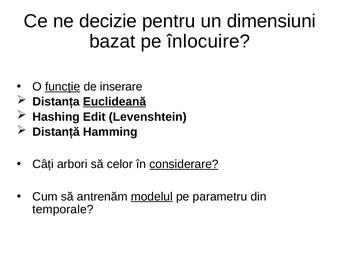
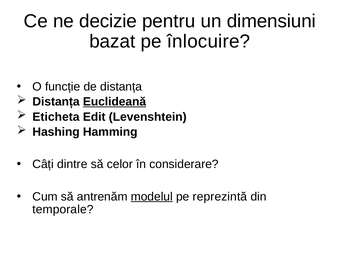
funcție underline: present -> none
de inserare: inserare -> distanța
Hashing: Hashing -> Eticheta
Distanță: Distanță -> Hashing
arbori: arbori -> dintre
considerare underline: present -> none
parametru: parametru -> reprezintă
